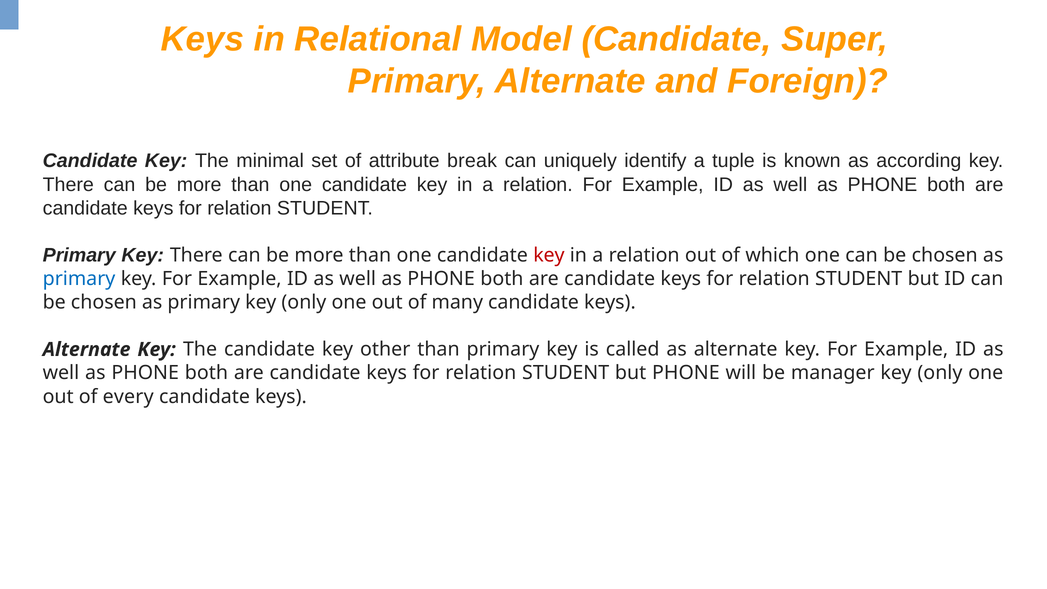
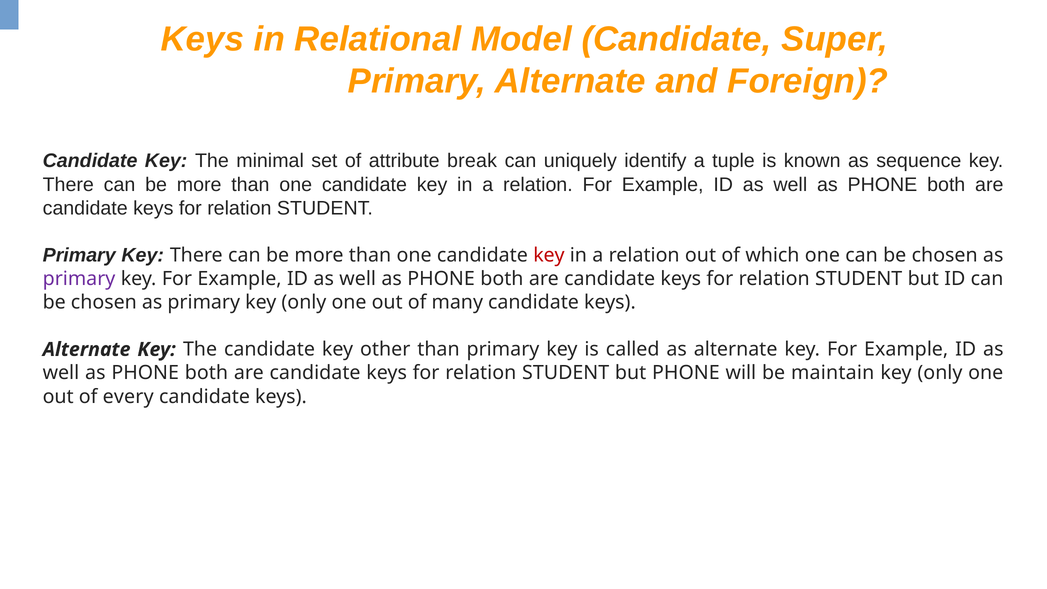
according: according -> sequence
primary at (79, 279) colour: blue -> purple
manager: manager -> maintain
